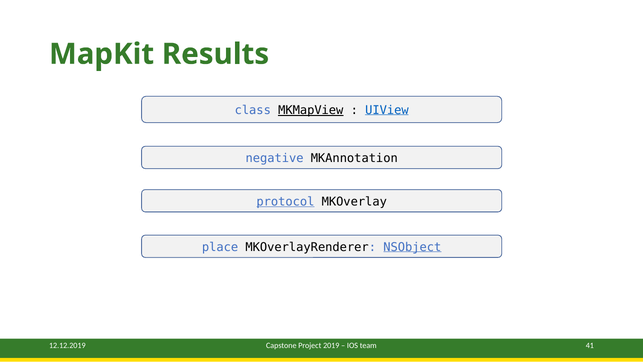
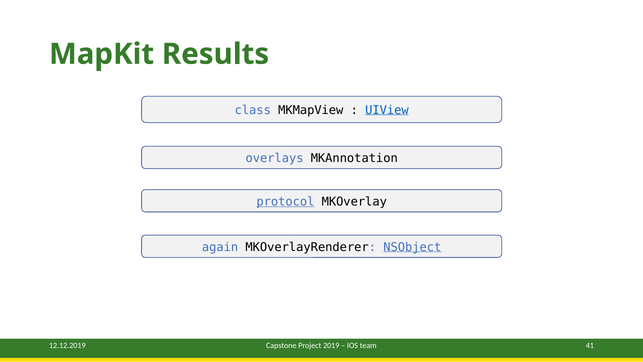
MKMapView underline: present -> none
negative: negative -> overlays
place: place -> again
